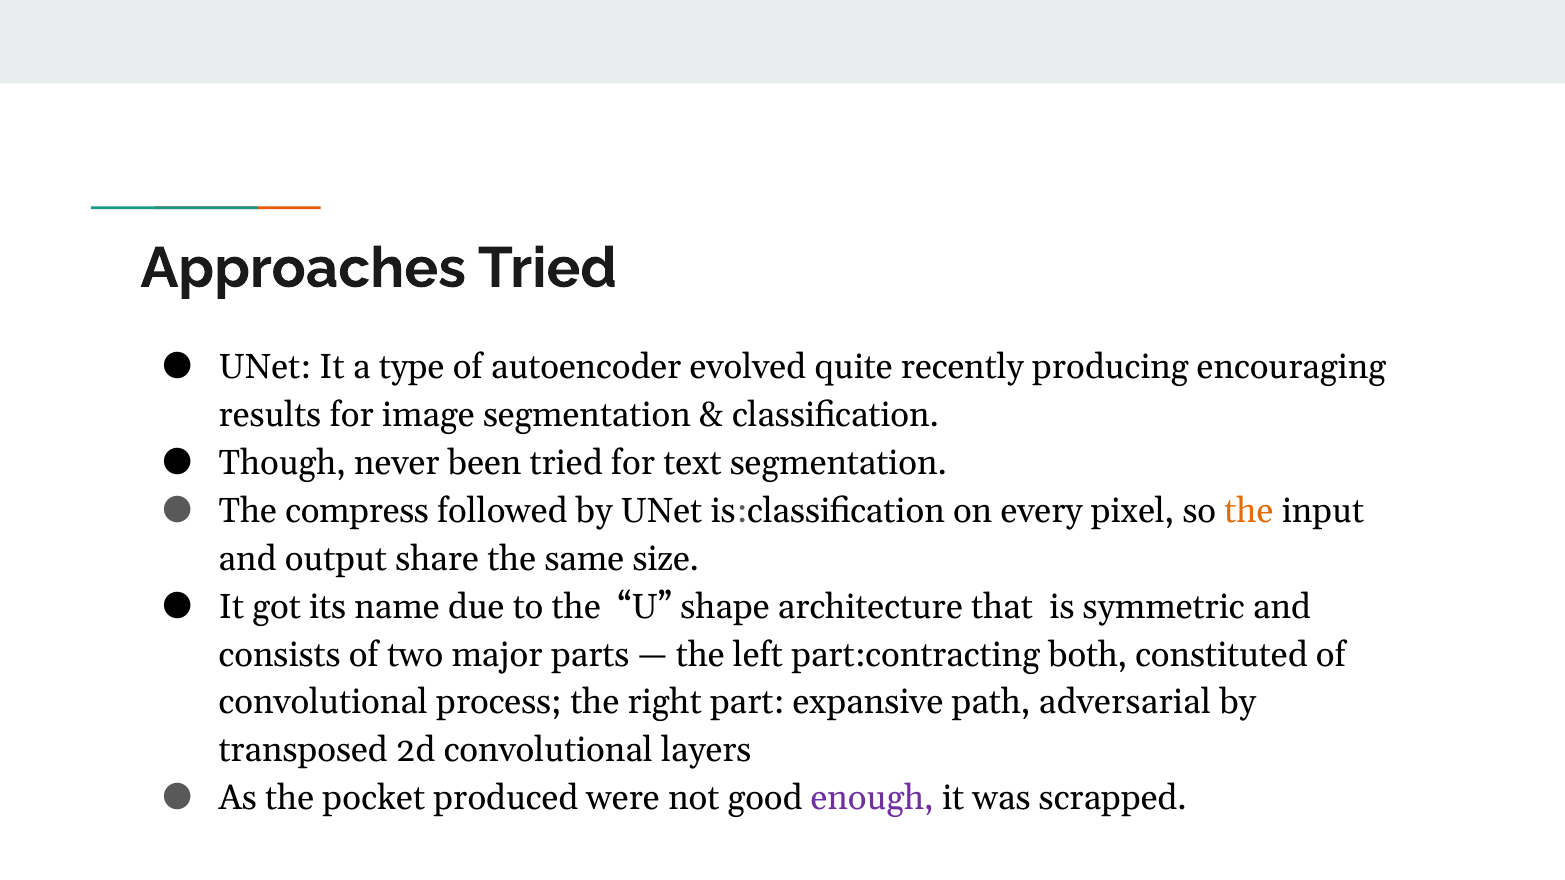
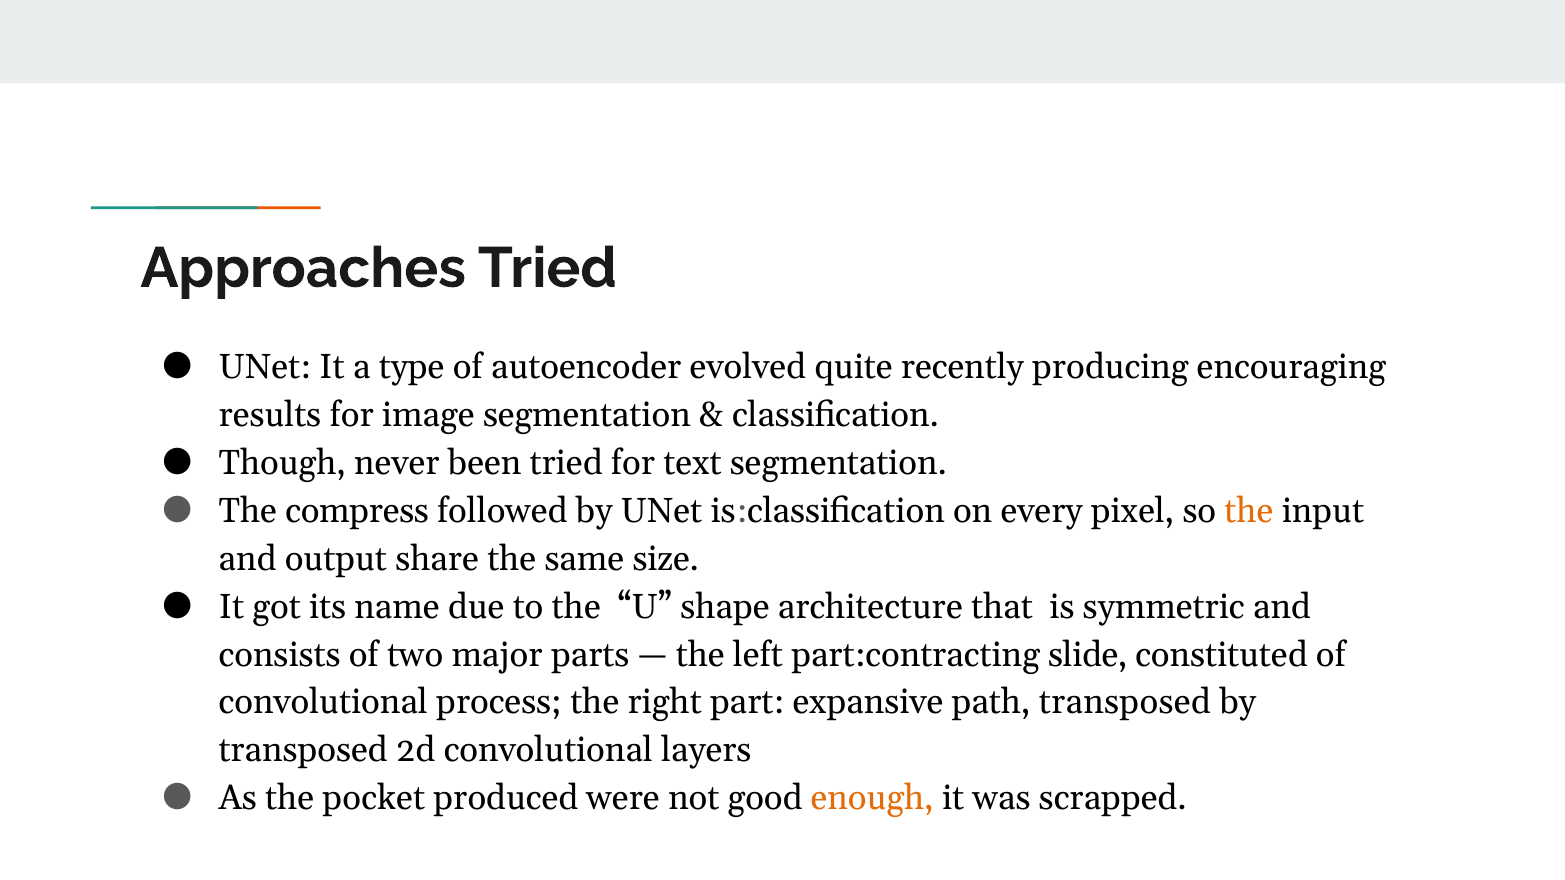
both: both -> slide
path adversarial: adversarial -> transposed
enough colour: purple -> orange
